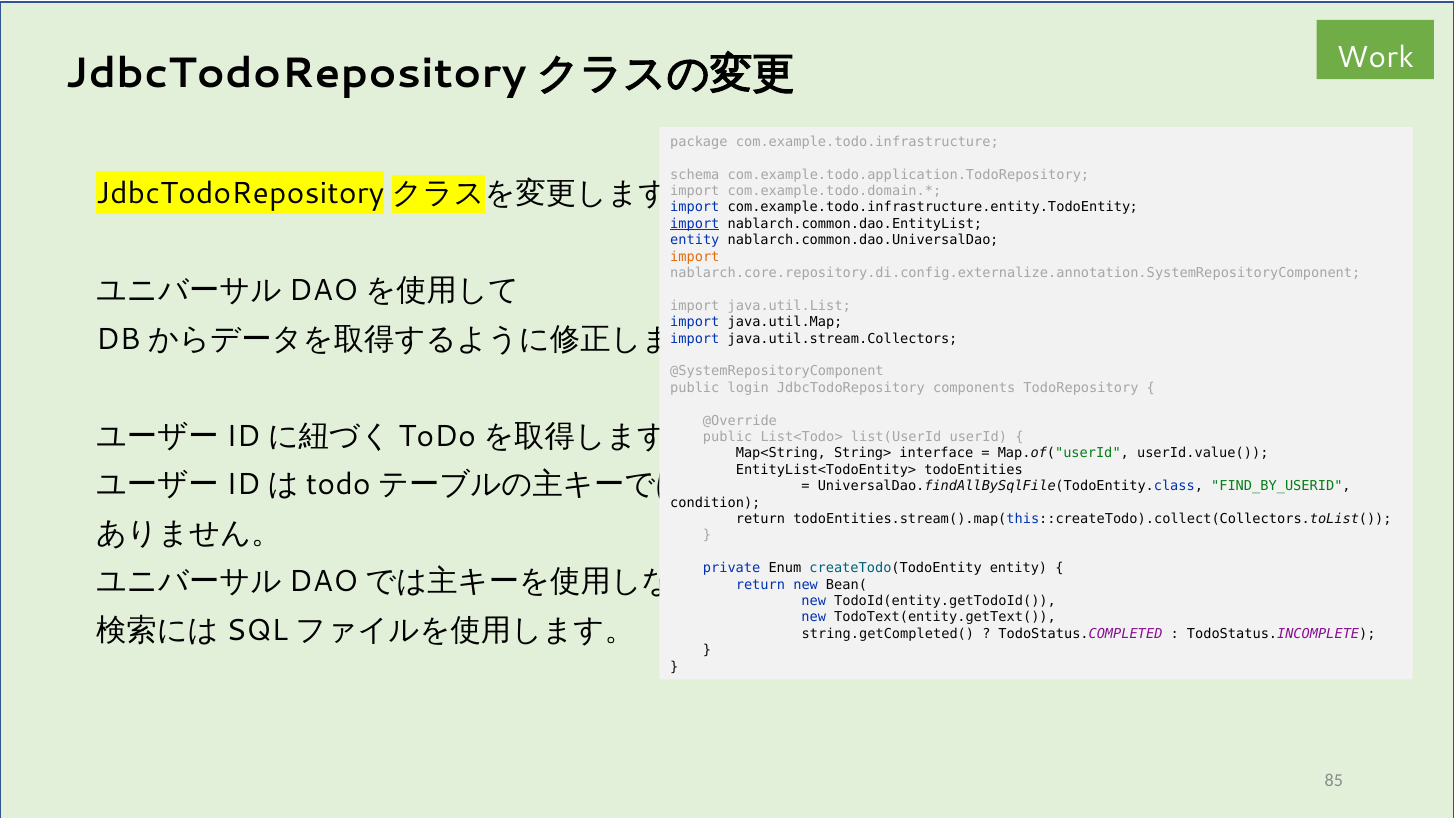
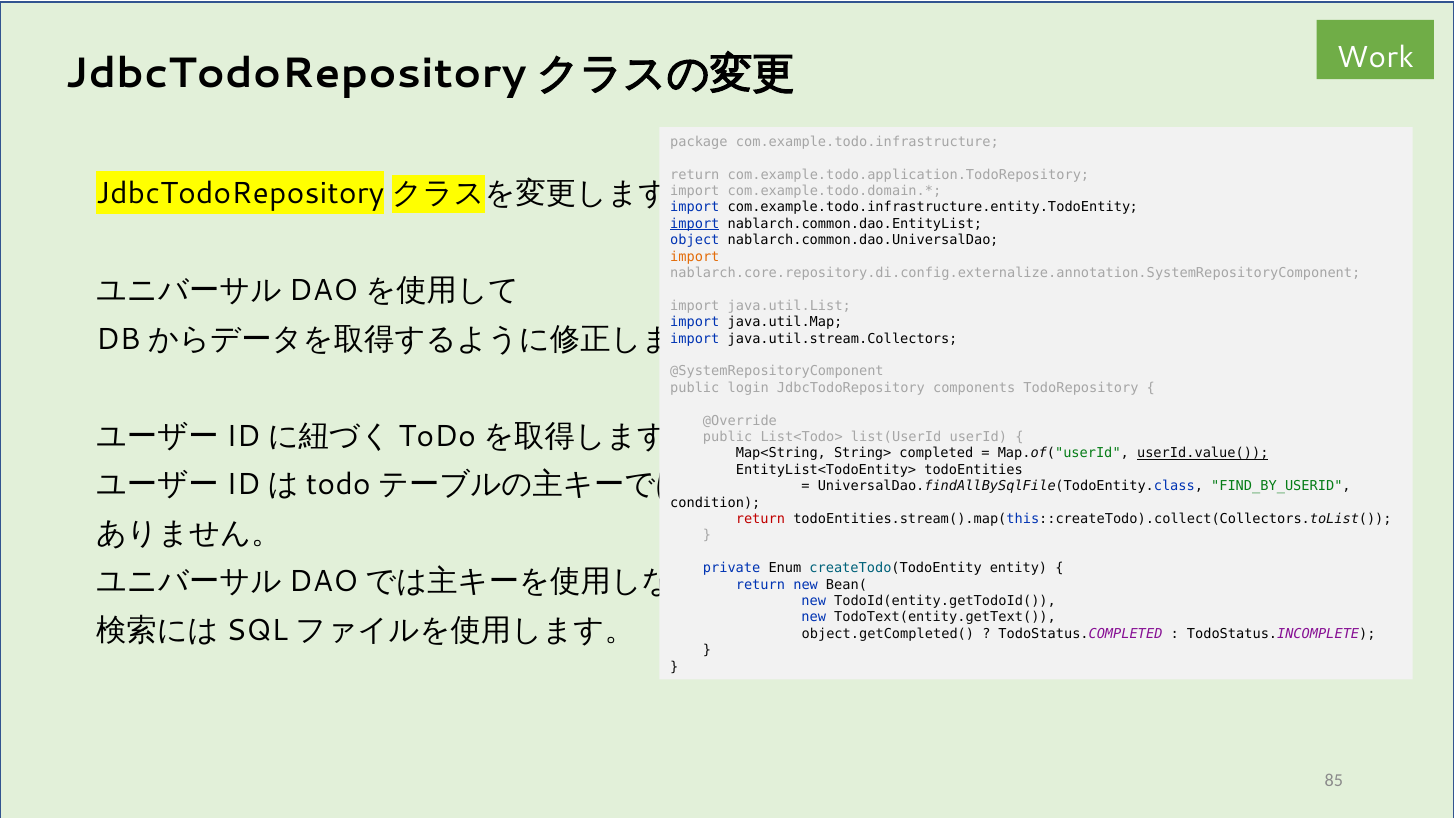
schema at (695, 174): schema -> return
entity at (695, 240): entity -> object
interface: interface -> completed
userId.value( underline: none -> present
return at (760, 519) colour: black -> red
string.getCompleted(: string.getCompleted( -> object.getCompleted(
